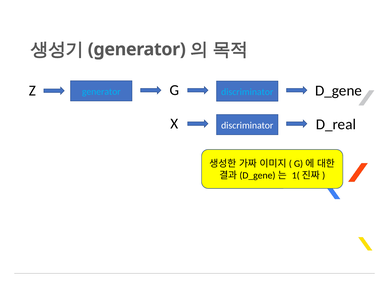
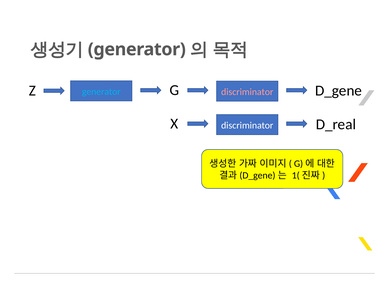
discriminator at (247, 92) colour: light blue -> pink
